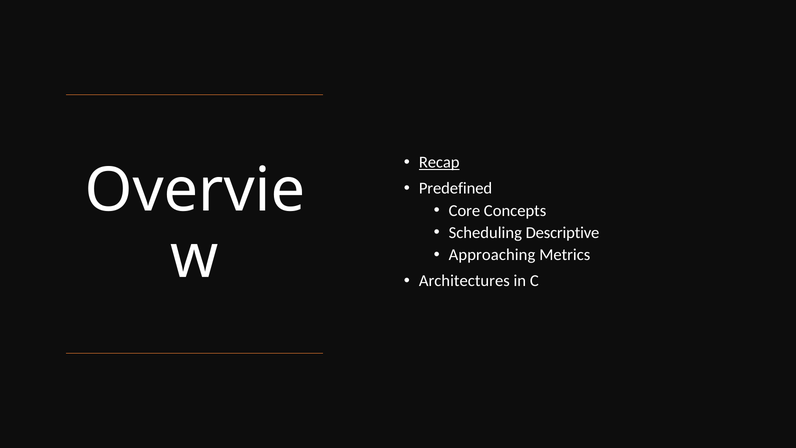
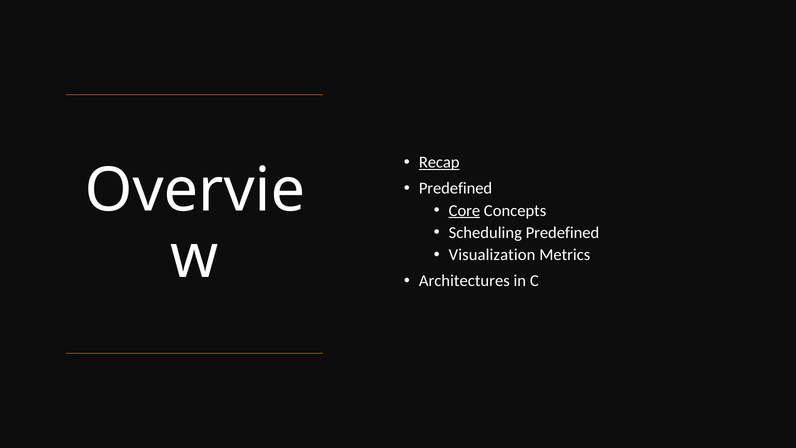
Core underline: none -> present
Scheduling Descriptive: Descriptive -> Predefined
Approaching: Approaching -> Visualization
